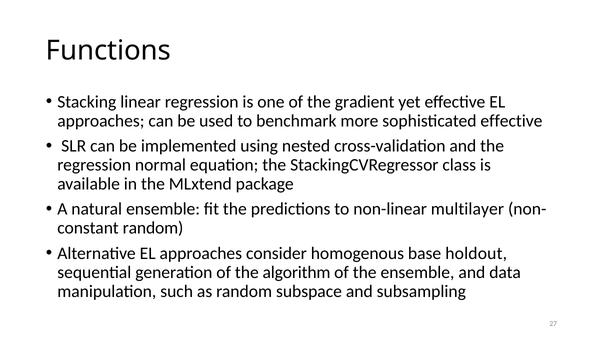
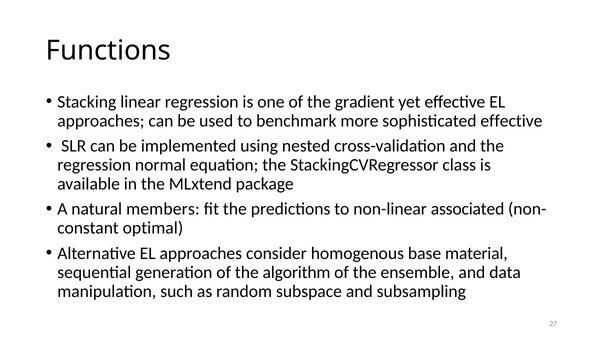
natural ensemble: ensemble -> members
multilayer: multilayer -> associated
random at (153, 228): random -> optimal
holdout: holdout -> material
